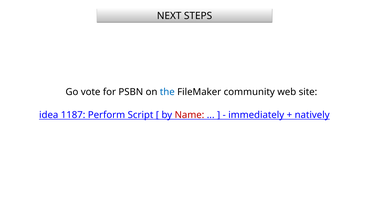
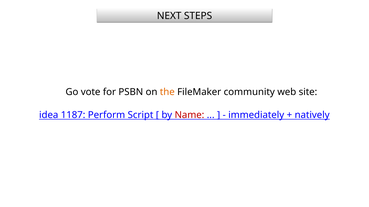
the colour: blue -> orange
